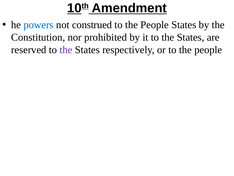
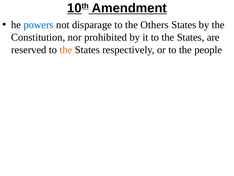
construed: construed -> disparage
People at (155, 25): People -> Others
the at (66, 50) colour: purple -> orange
